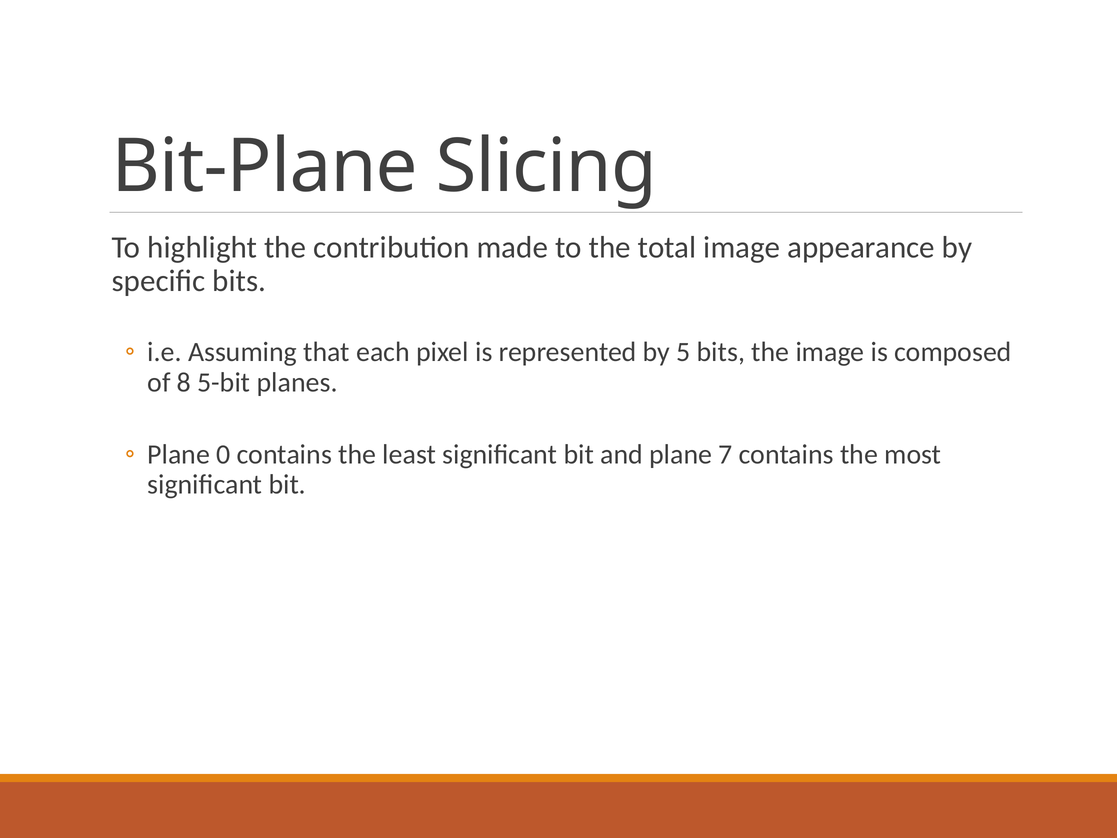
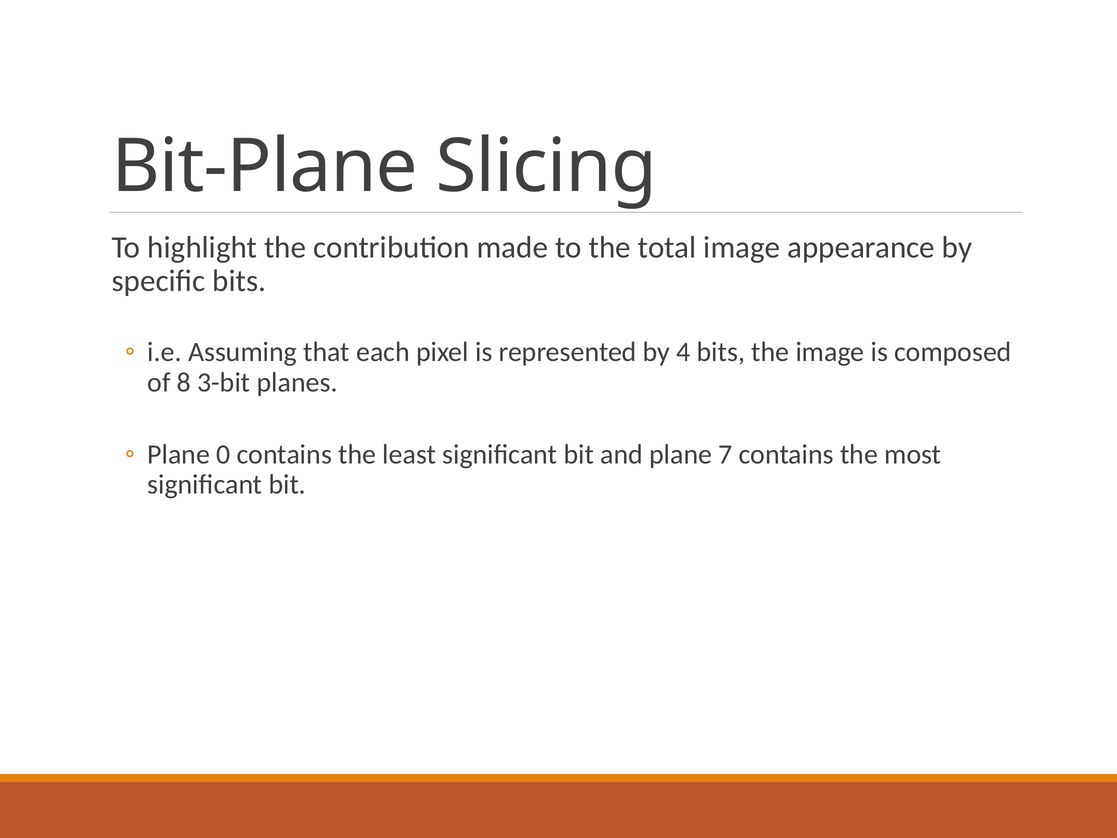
5: 5 -> 4
5-bit: 5-bit -> 3-bit
